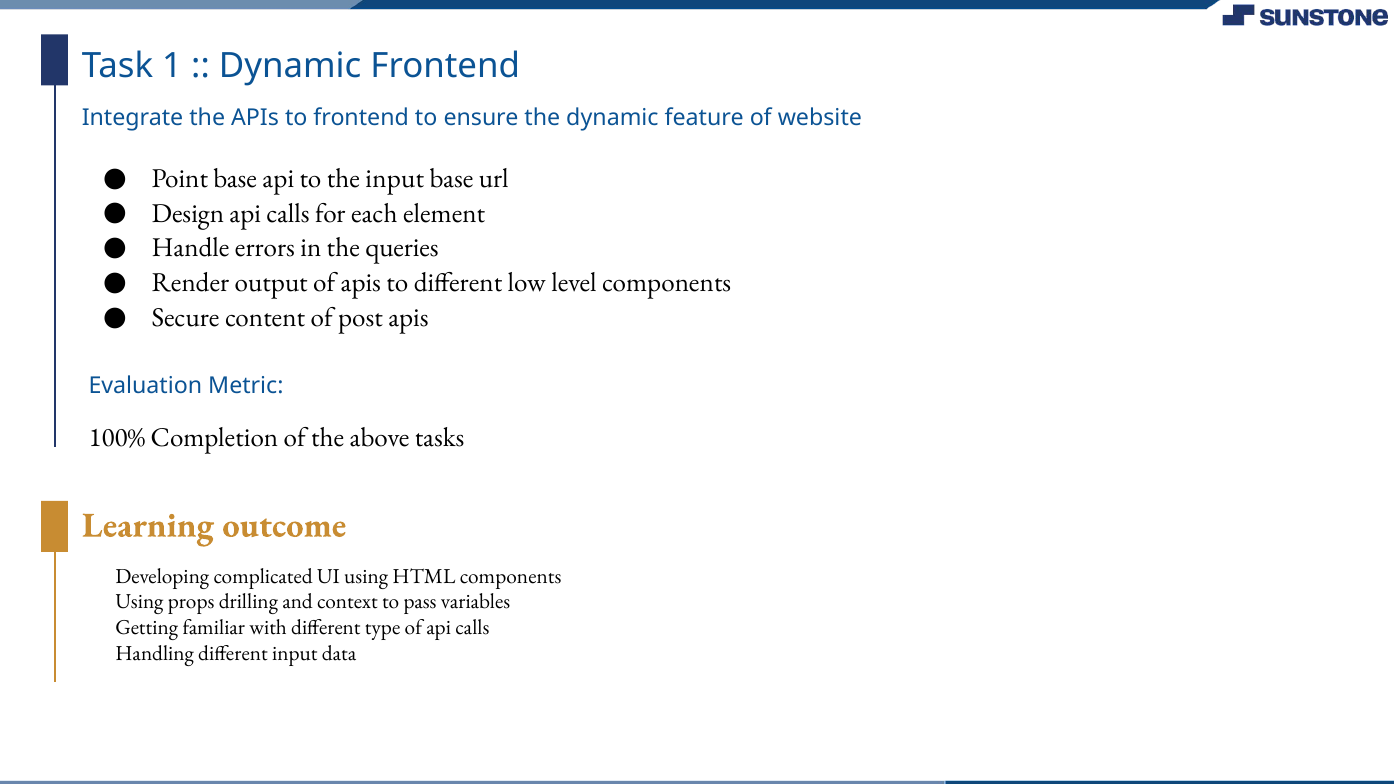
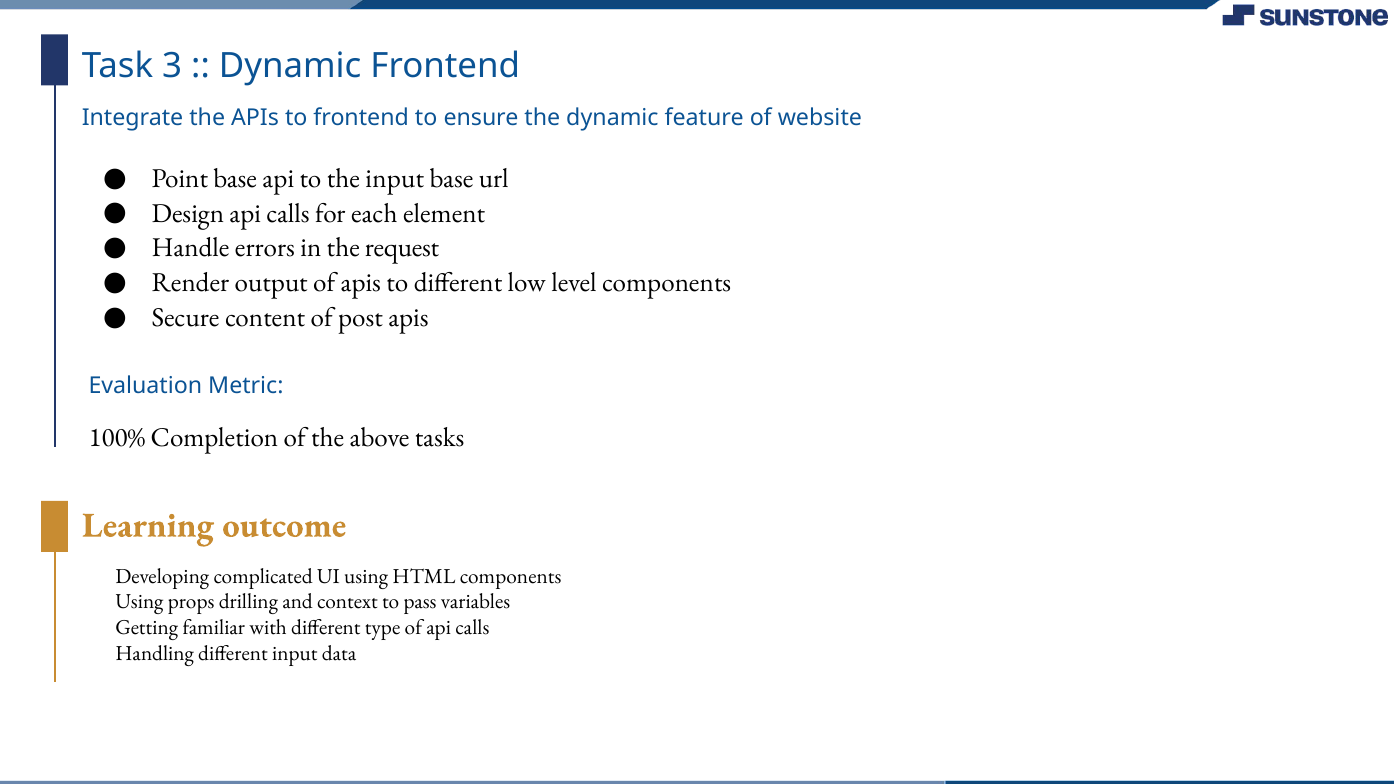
1: 1 -> 3
queries: queries -> request
